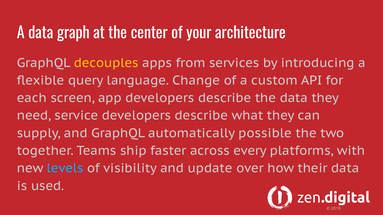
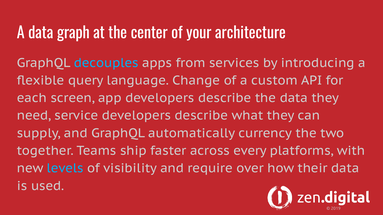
decouples colour: yellow -> light blue
possible: possible -> currency
update: update -> require
